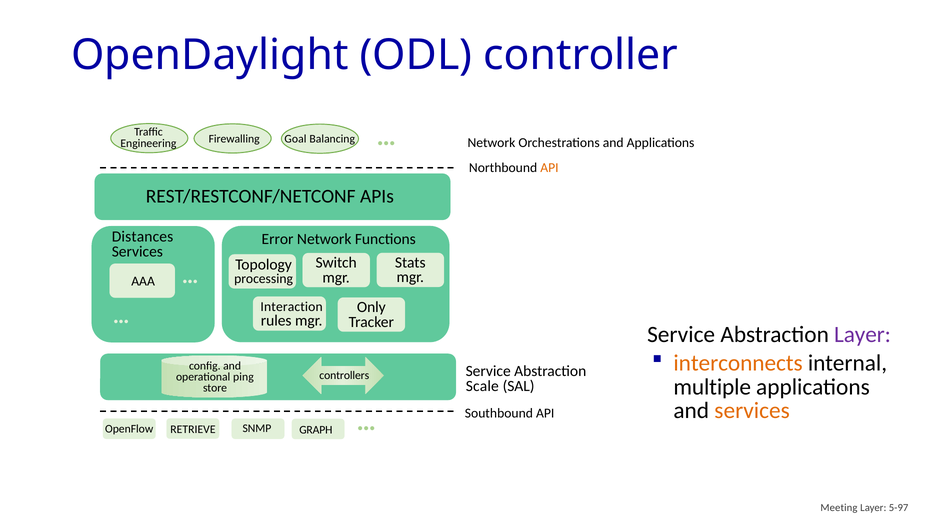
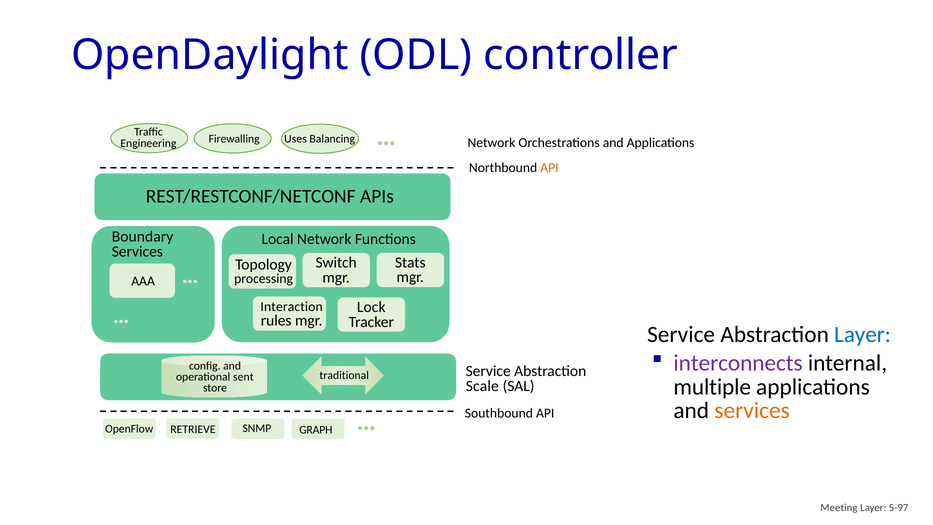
Goal: Goal -> Uses
Distances: Distances -> Boundary
Error: Error -> Local
Only: Only -> Lock
Layer at (863, 334) colour: purple -> blue
interconnects colour: orange -> purple
controllers: controllers -> traditional
ping: ping -> sent
